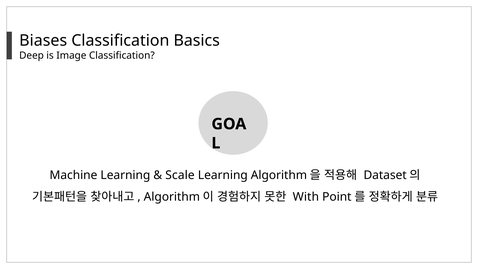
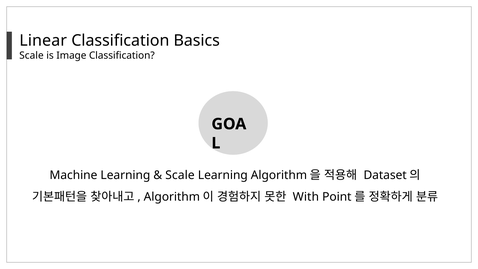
Biases: Biases -> Linear
Deep at (32, 56): Deep -> Scale
